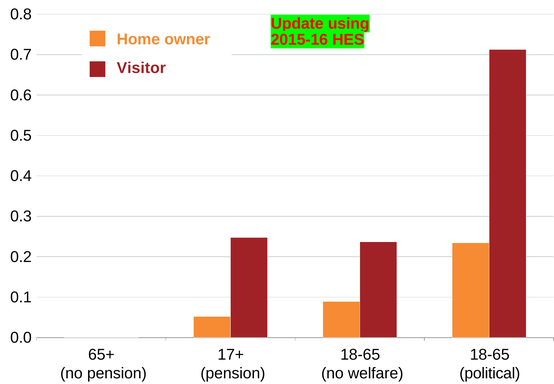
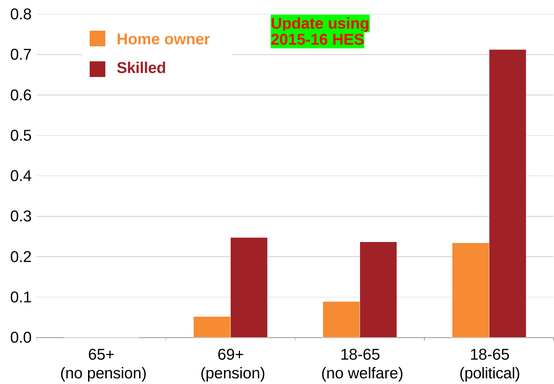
Visitor: Visitor -> Skilled
17+: 17+ -> 69+
